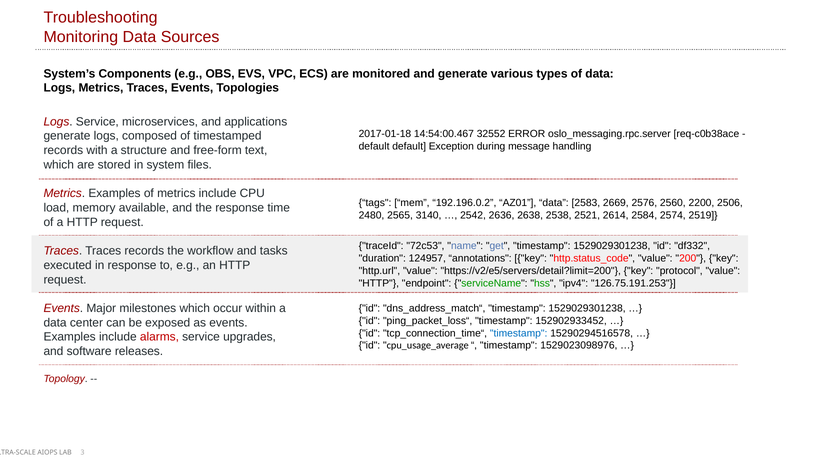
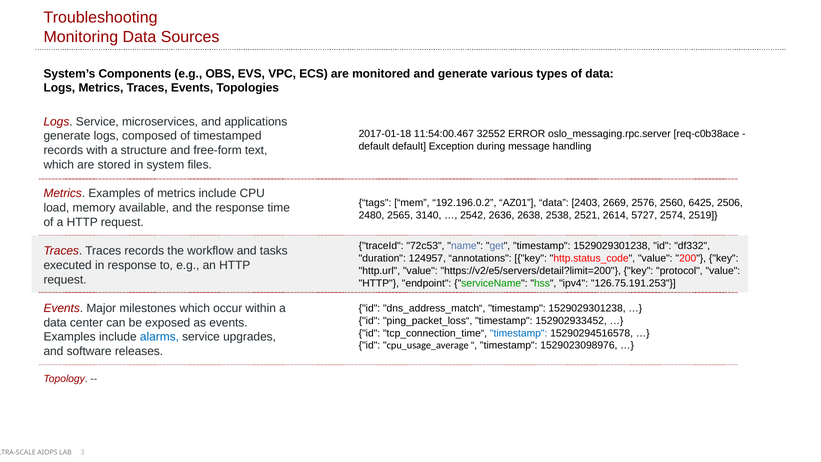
14:54:00.467: 14:54:00.467 -> 11:54:00.467
2583: 2583 -> 2403
2200: 2200 -> 6425
2584: 2584 -> 5727
alarms colour: red -> blue
